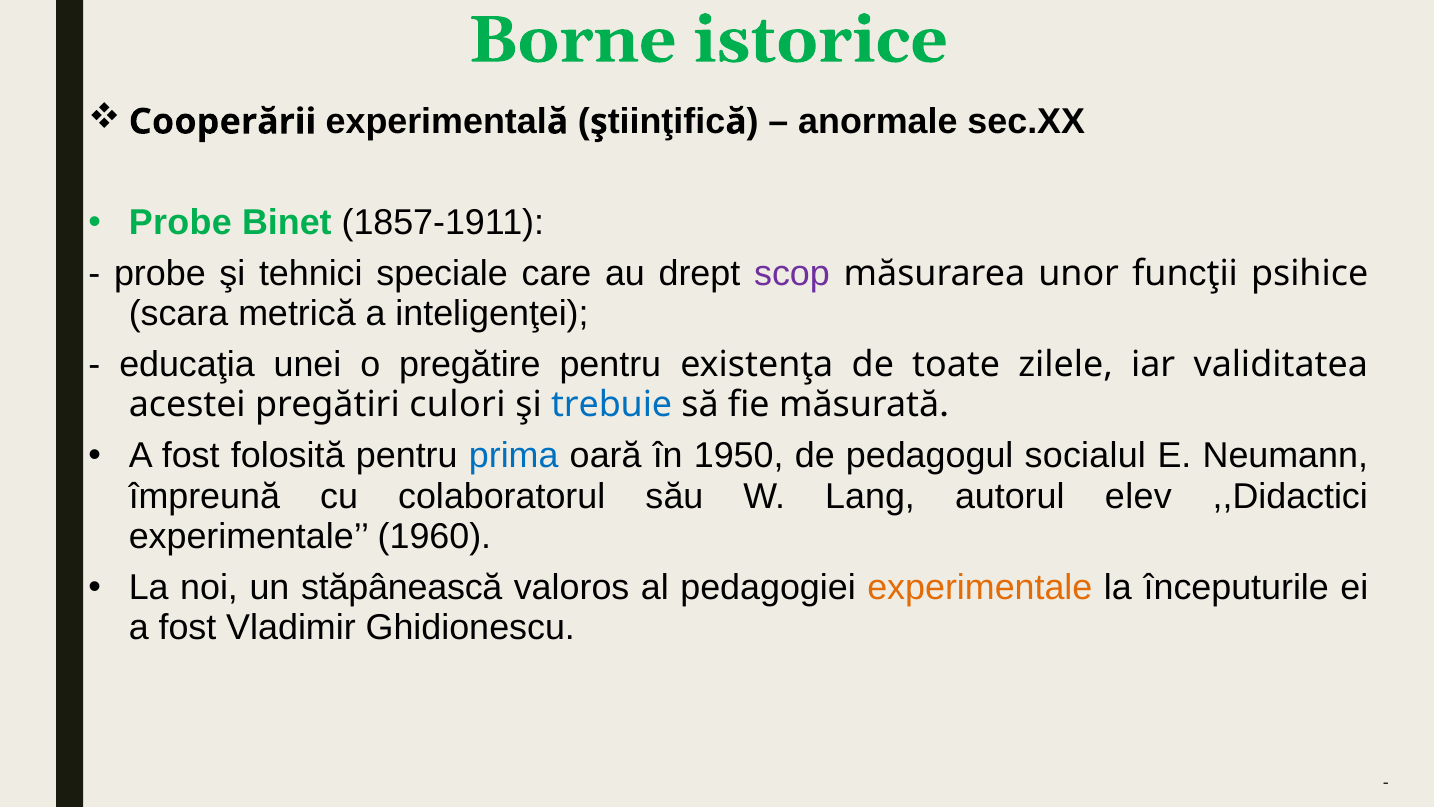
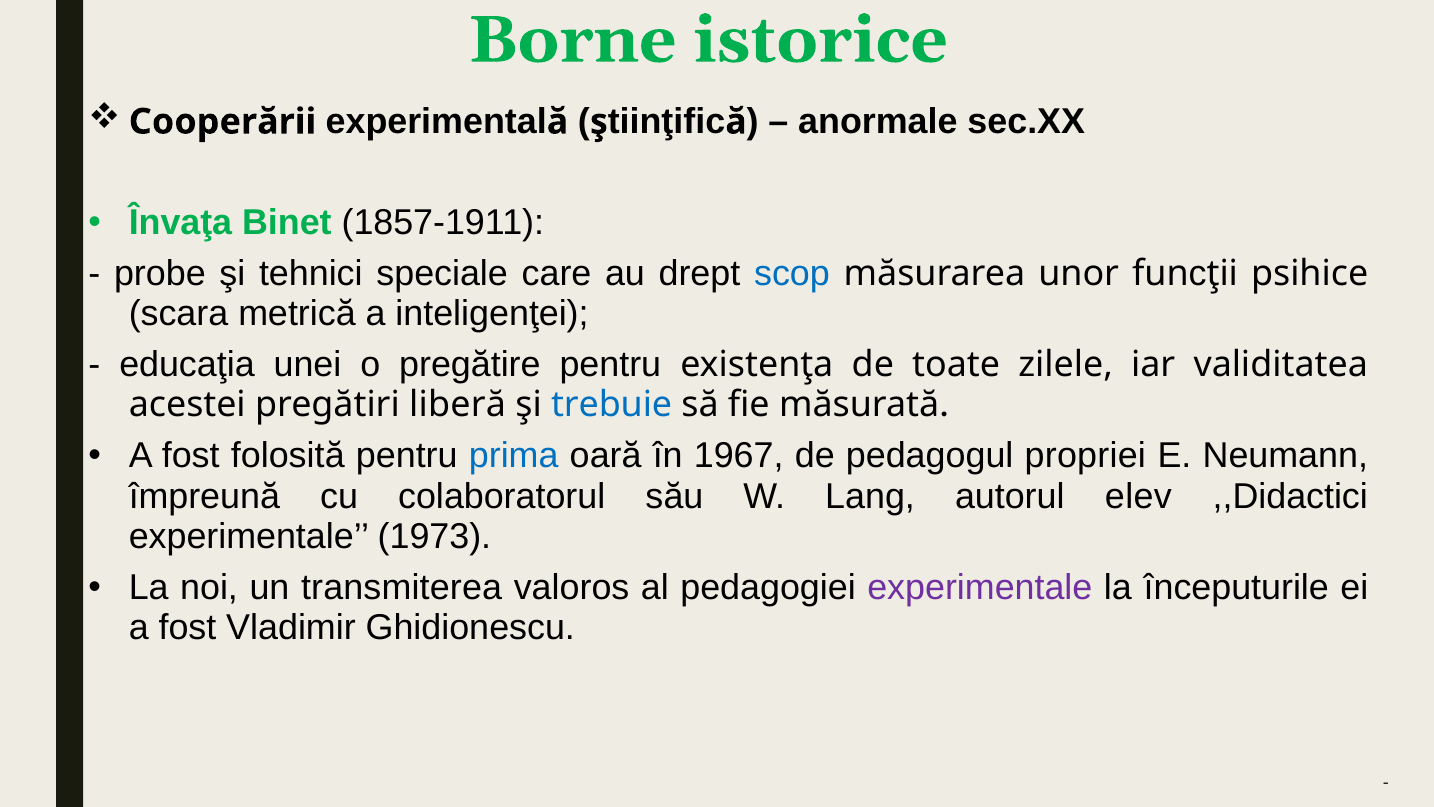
Probe at (180, 223): Probe -> Învaţa
scop colour: purple -> blue
culori: culori -> liberă
1950: 1950 -> 1967
socialul: socialul -> propriei
1960: 1960 -> 1973
stăpânească: stăpânească -> transmiterea
experimentale at (980, 587) colour: orange -> purple
